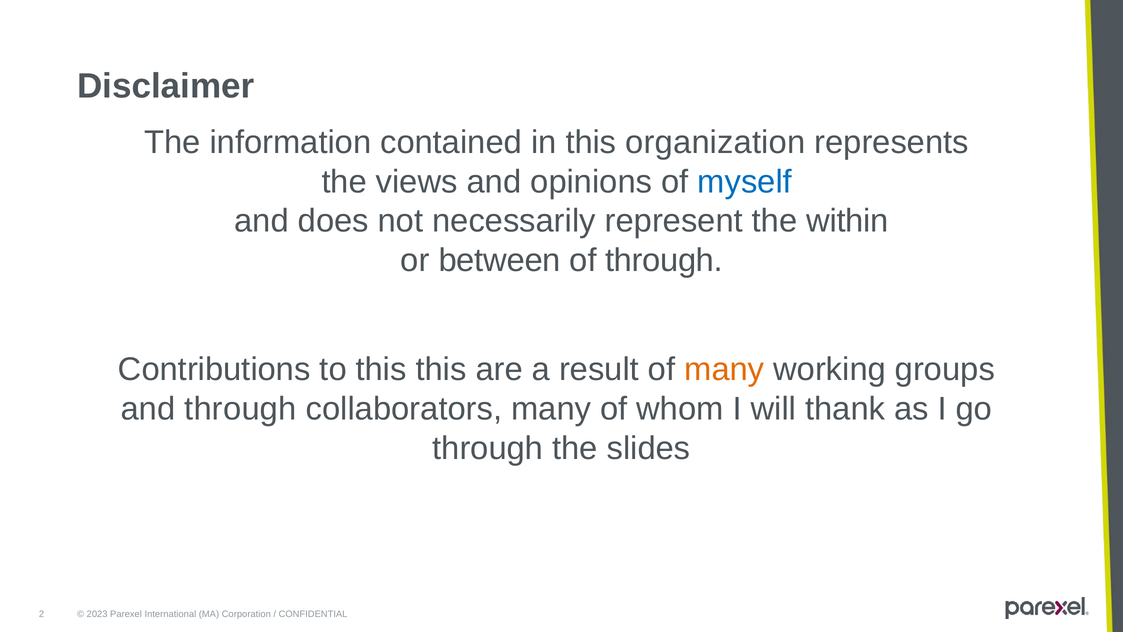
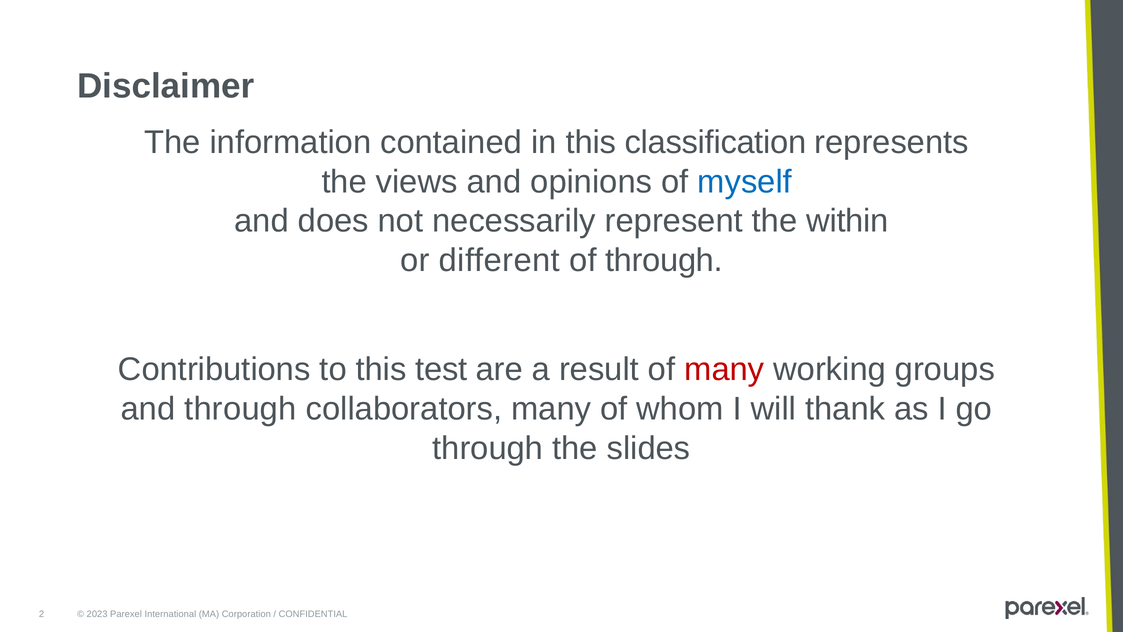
organization: organization -> classification
between: between -> different
this this: this -> test
many at (724, 369) colour: orange -> red
